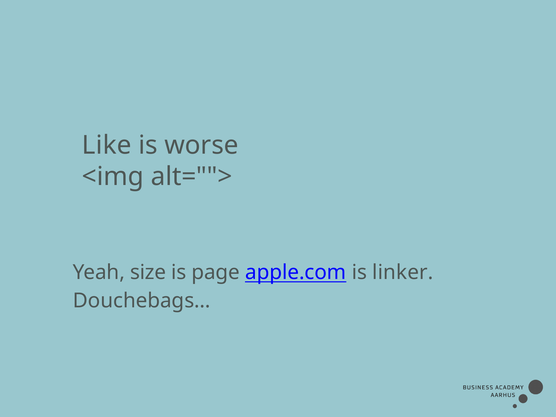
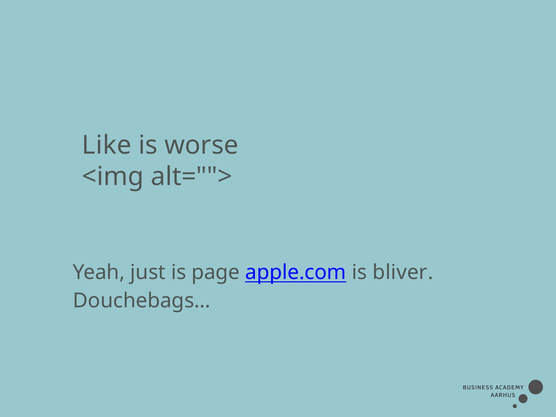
size: size -> just
linker: linker -> bliver
